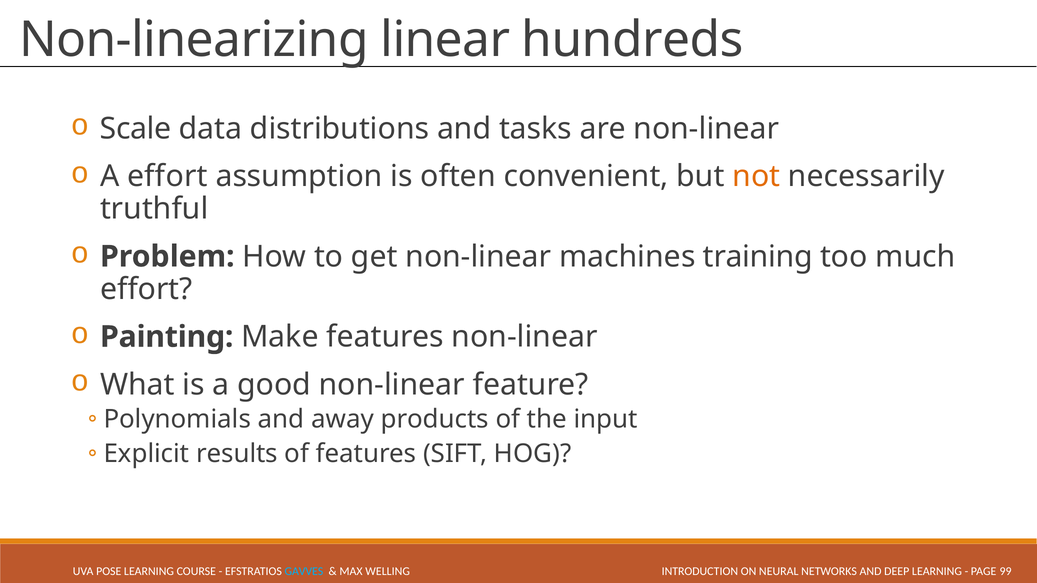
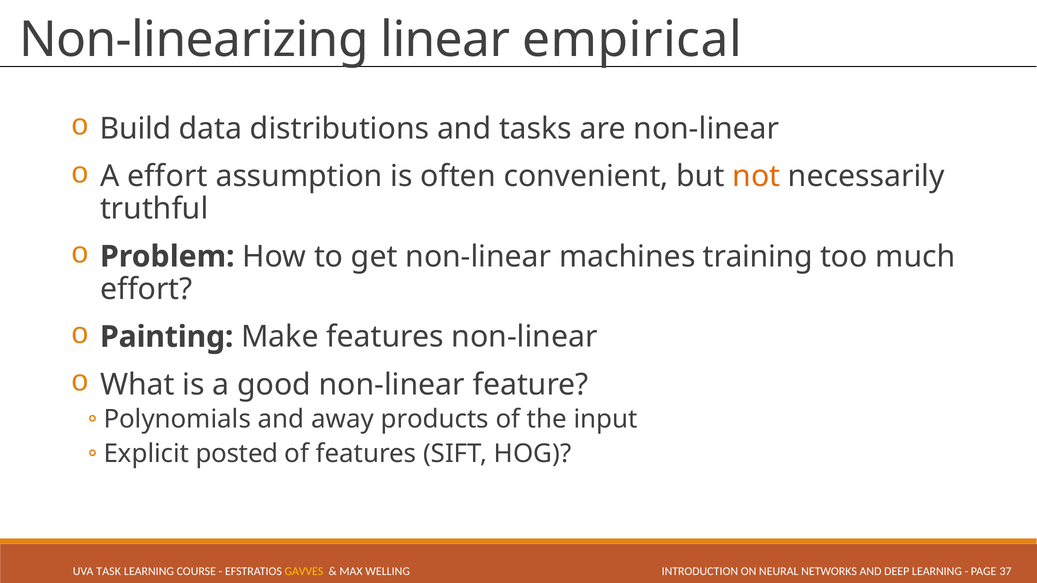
hundreds: hundreds -> empirical
Scale: Scale -> Build
results: results -> posted
POSE: POSE -> TASK
GAVVES colour: light blue -> yellow
99: 99 -> 37
